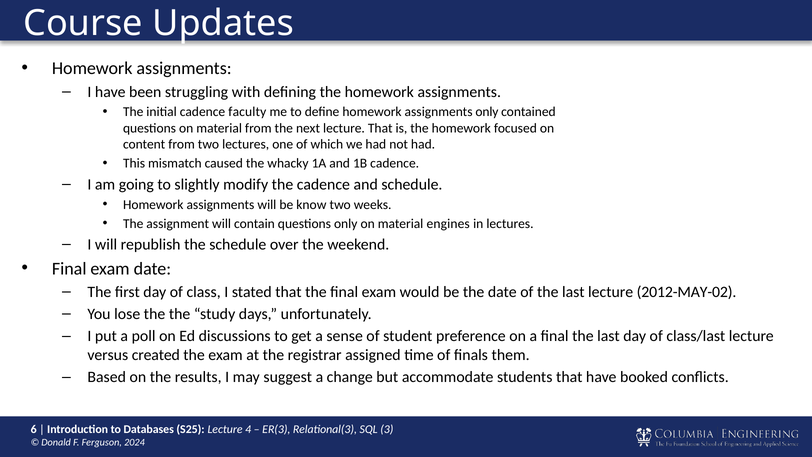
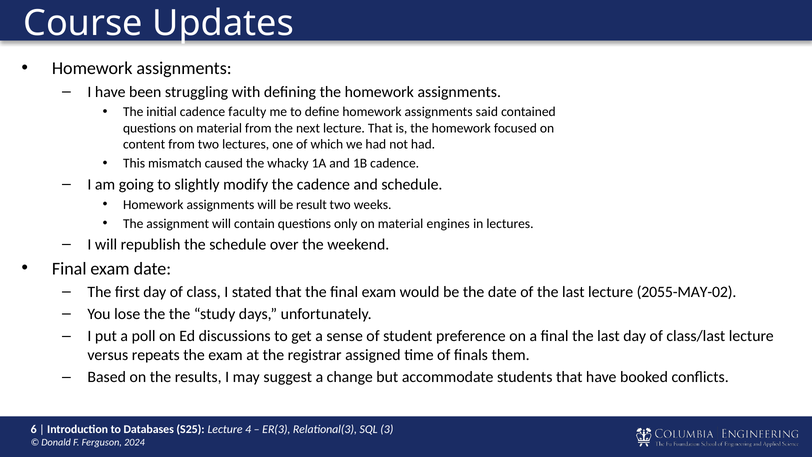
assignments only: only -> said
know: know -> result
2012-MAY-02: 2012-MAY-02 -> 2055-MAY-02
created: created -> repeats
